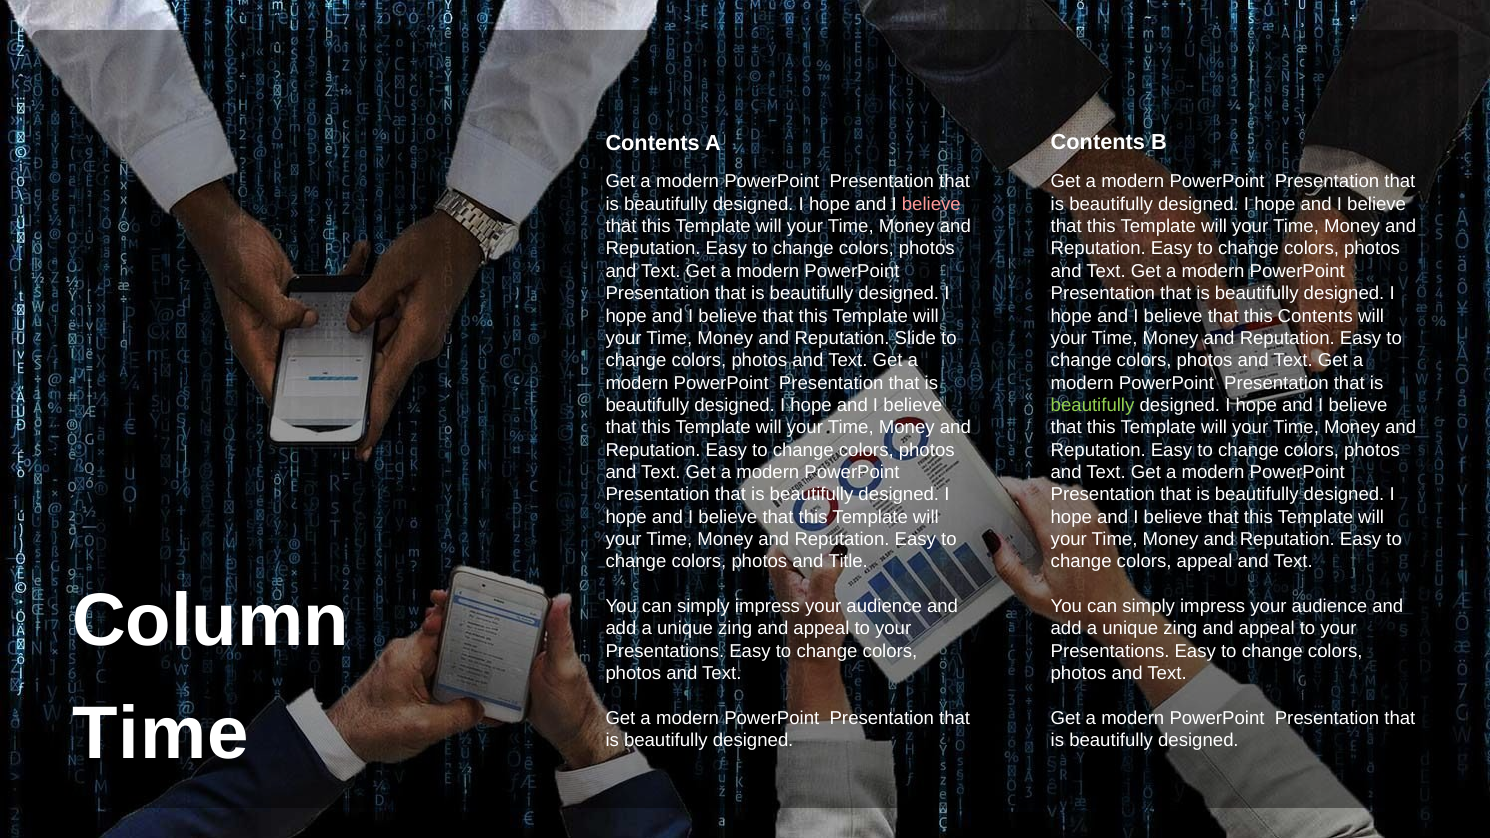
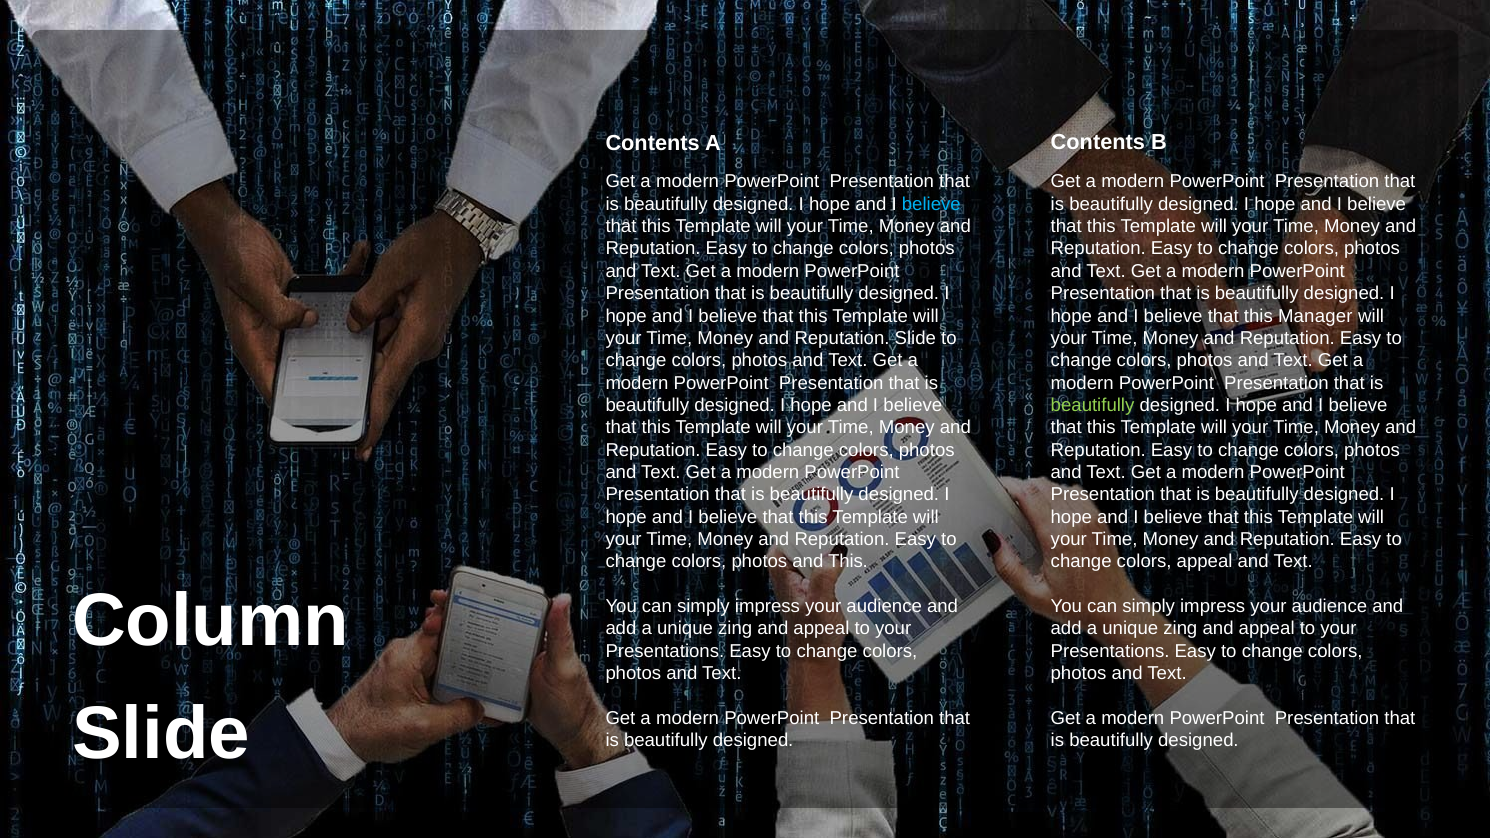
believe at (931, 204) colour: pink -> light blue
this Contents: Contents -> Manager
and Title: Title -> This
Time at (161, 734): Time -> Slide
